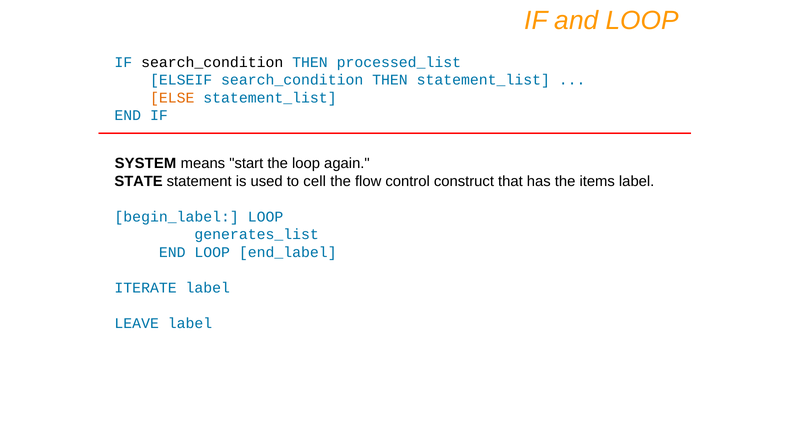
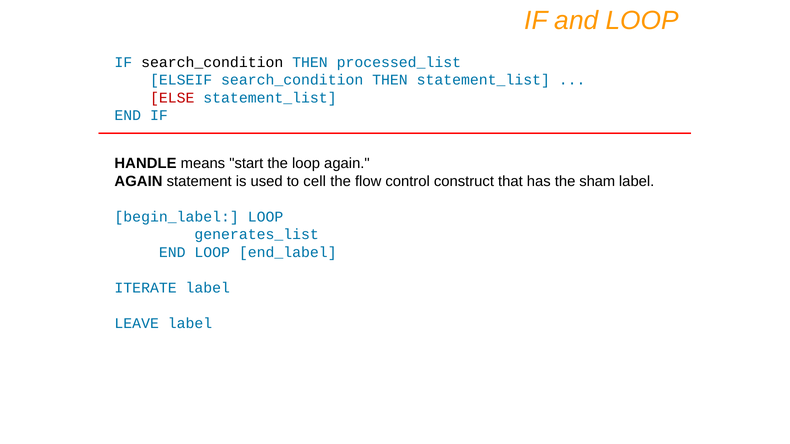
ELSE colour: orange -> red
SYSTEM: SYSTEM -> HANDLE
STATE at (139, 181): STATE -> AGAIN
items: items -> sham
